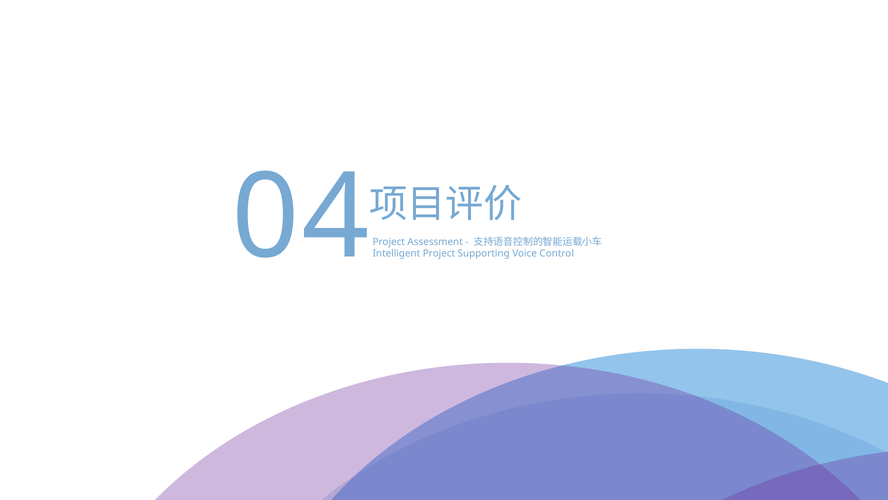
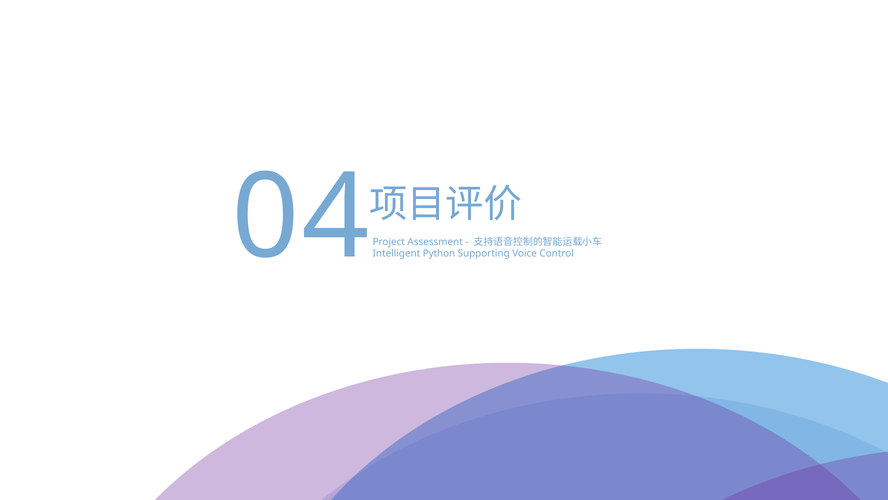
Intelligent Project: Project -> Python
